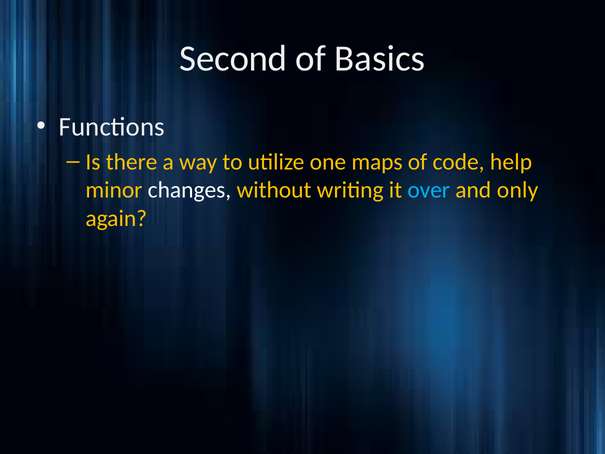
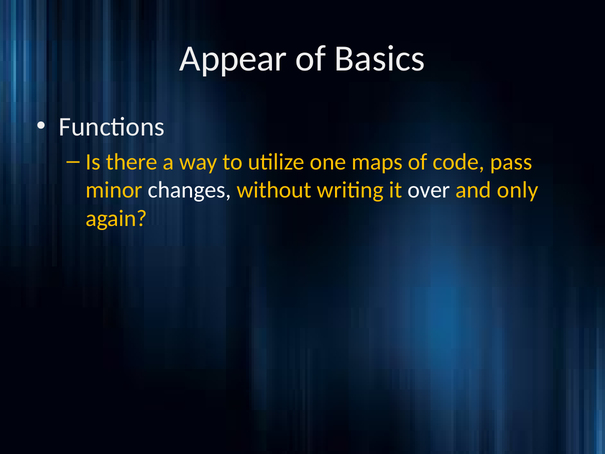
Second: Second -> Appear
help: help -> pass
over colour: light blue -> white
